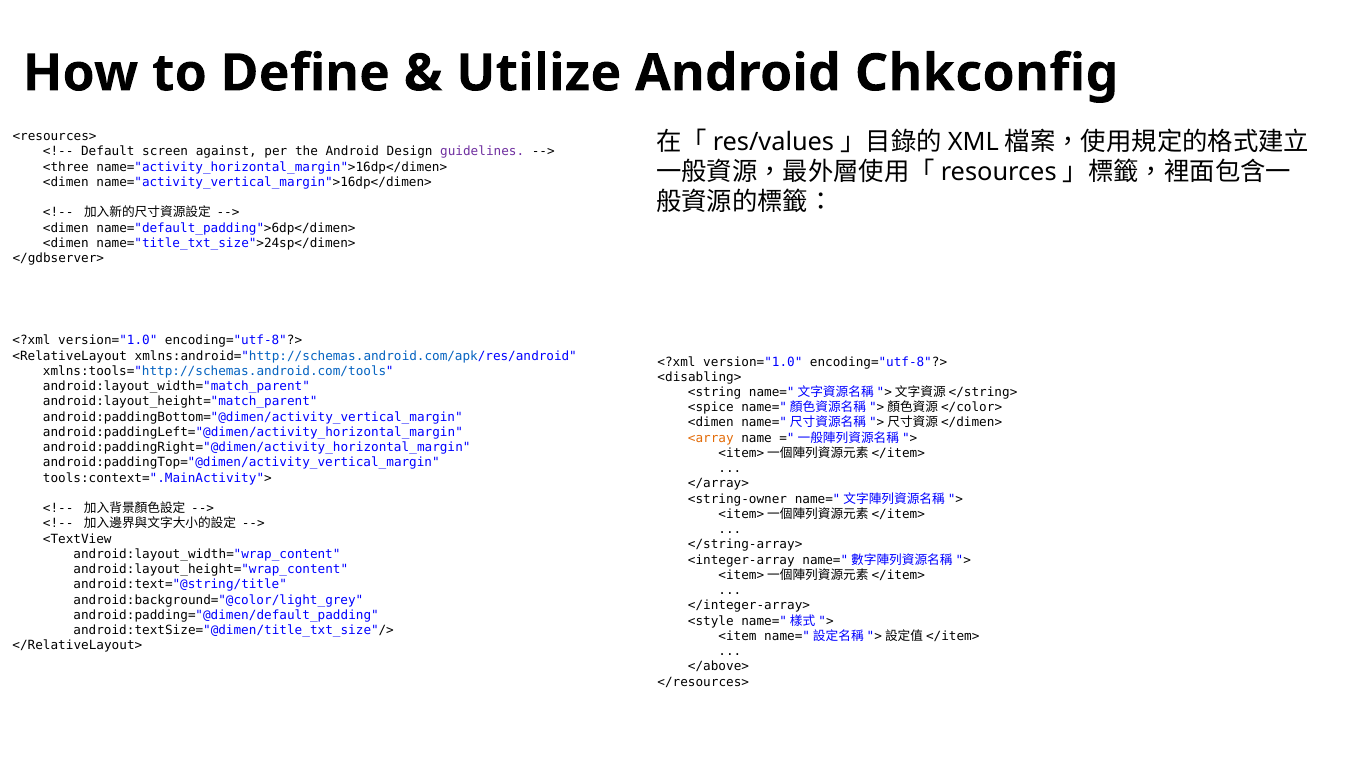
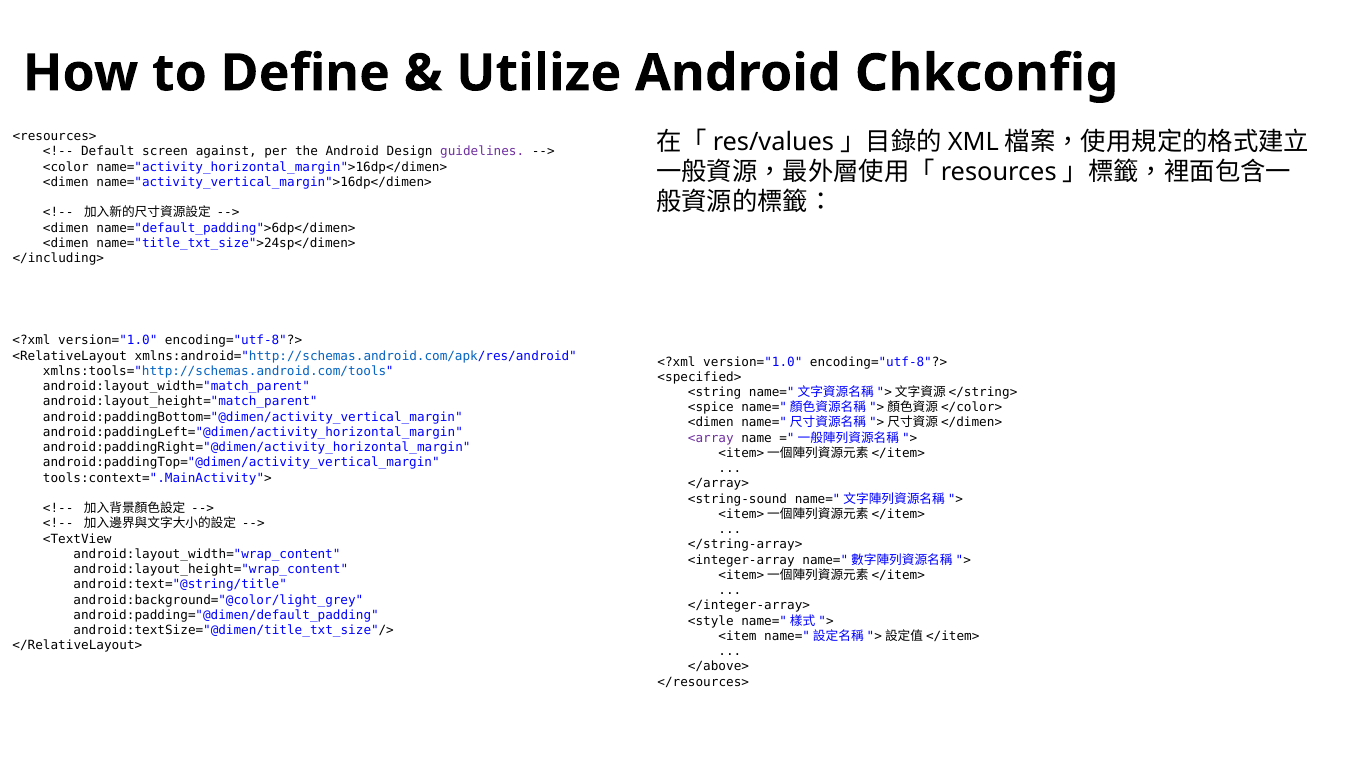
<three: <three -> <color
</gdbserver>: </gdbserver> -> </including>
<disabling>: <disabling> -> <specified>
<array colour: orange -> purple
<string-owner: <string-owner -> <string-sound
